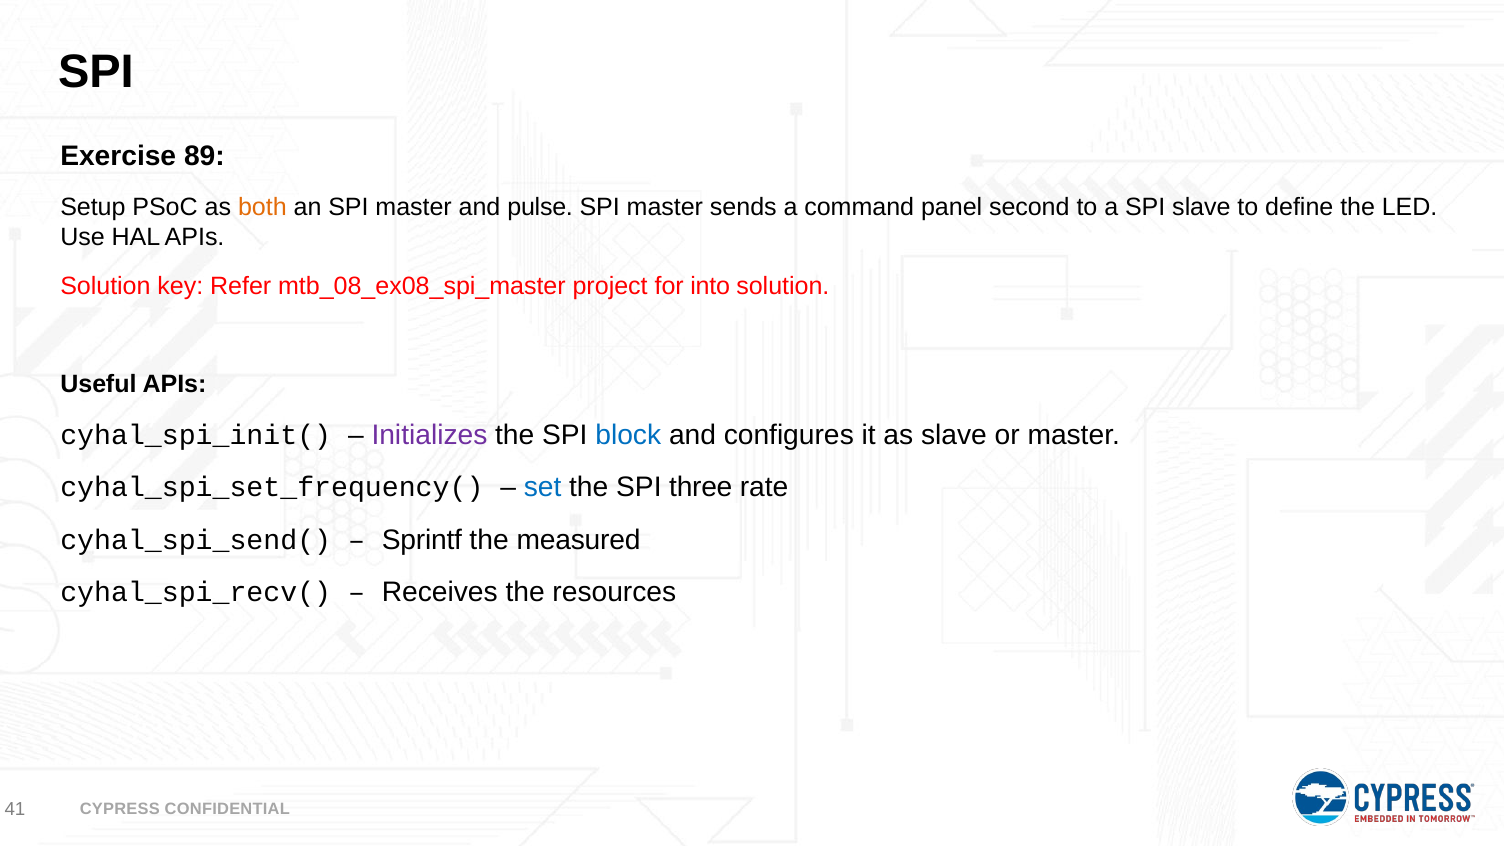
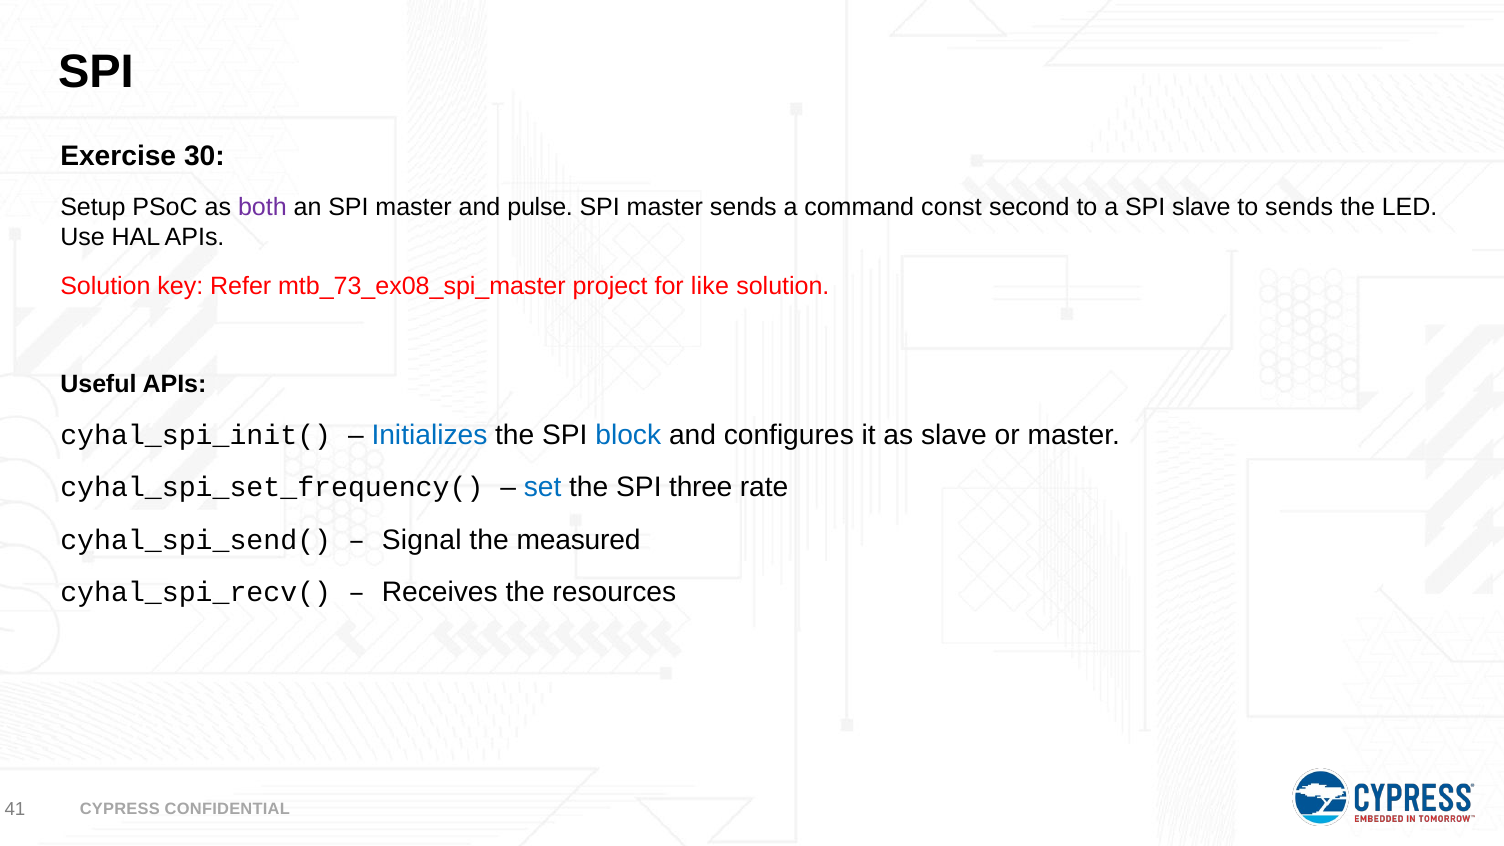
89: 89 -> 30
both colour: orange -> purple
panel: panel -> const
to define: define -> sends
mtb_08_ex08_spi_master: mtb_08_ex08_spi_master -> mtb_73_ex08_spi_master
into: into -> like
Initializes colour: purple -> blue
Sprintf: Sprintf -> Signal
